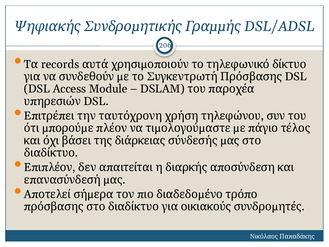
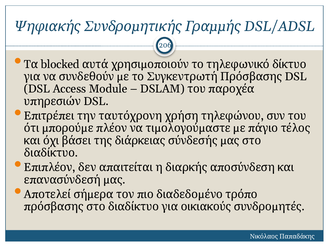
records: records -> blocked
